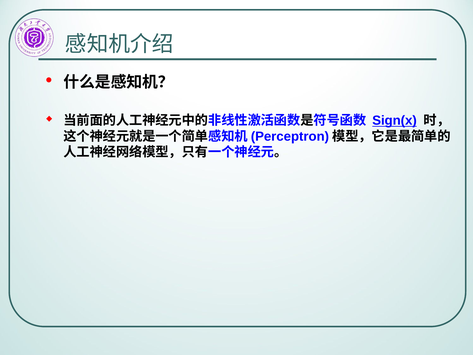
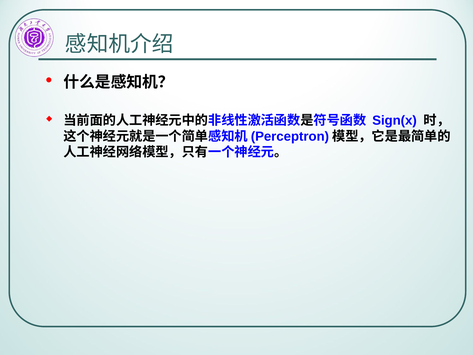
Sign(x underline: present -> none
